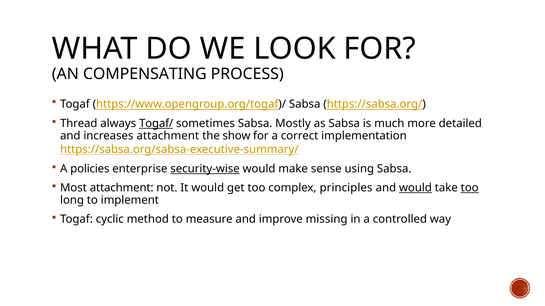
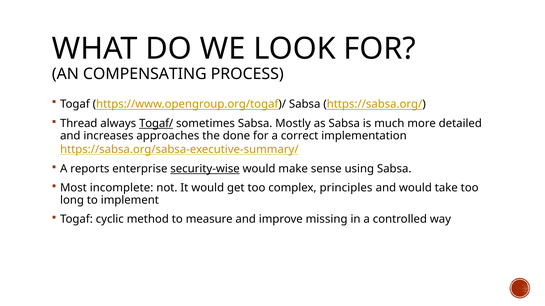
increases attachment: attachment -> approaches
show: show -> done
policies: policies -> reports
Most attachment: attachment -> incomplete
would at (415, 188) underline: present -> none
too at (470, 188) underline: present -> none
